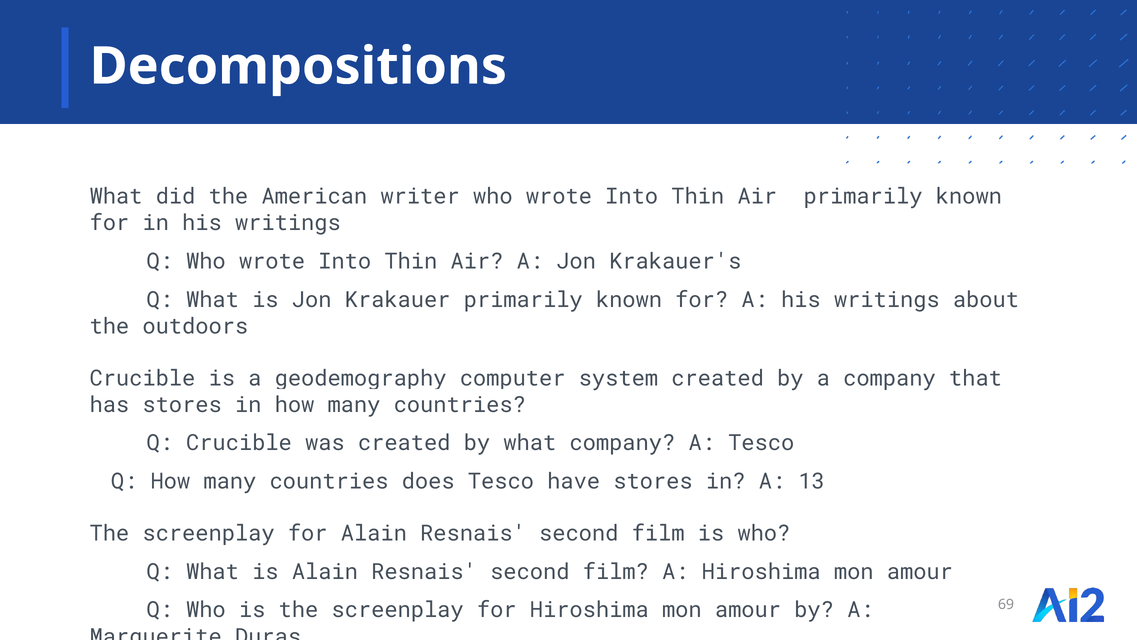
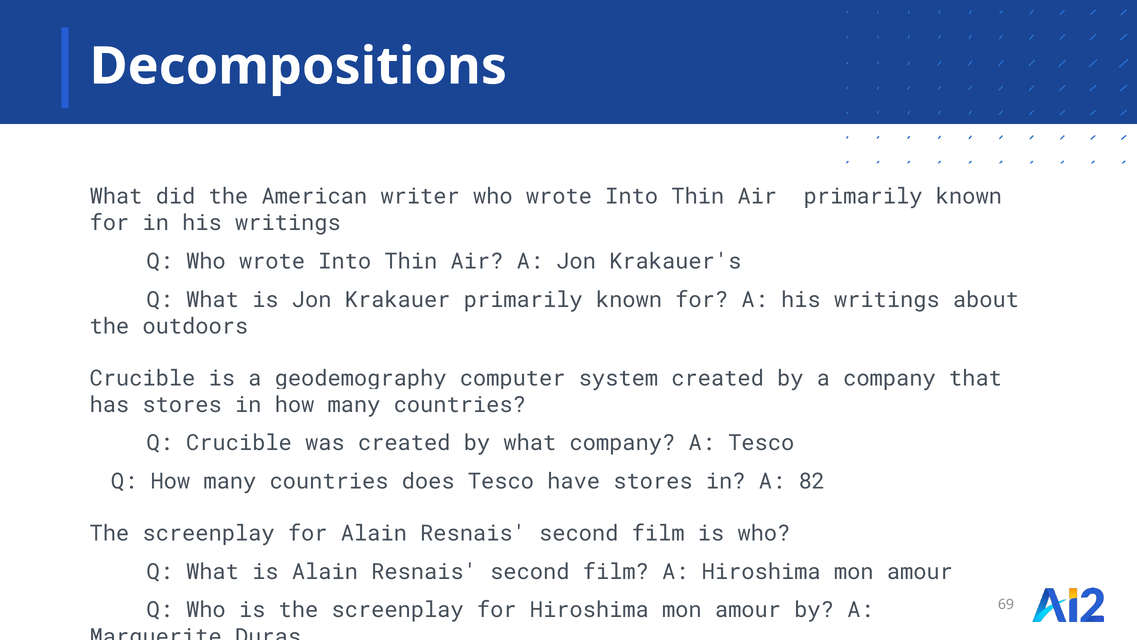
13: 13 -> 82
